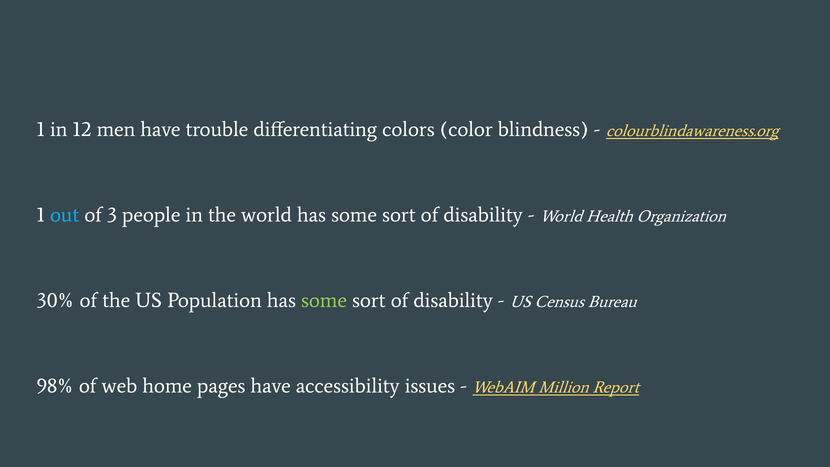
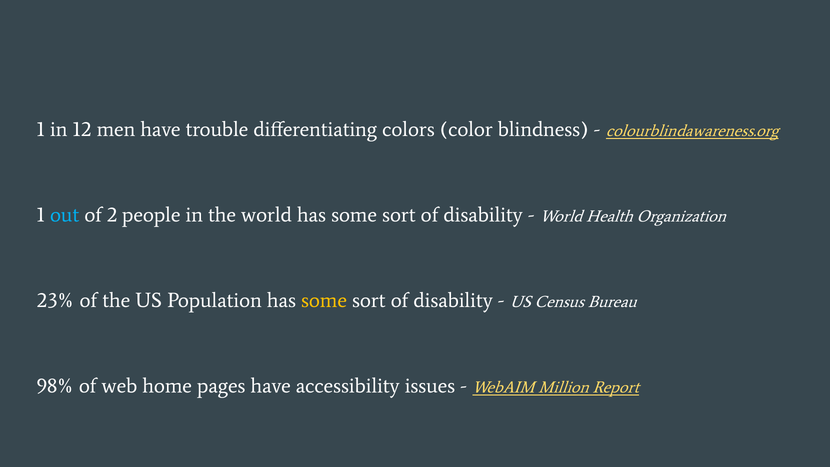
3: 3 -> 2
30%: 30% -> 23%
some at (324, 301) colour: light green -> yellow
